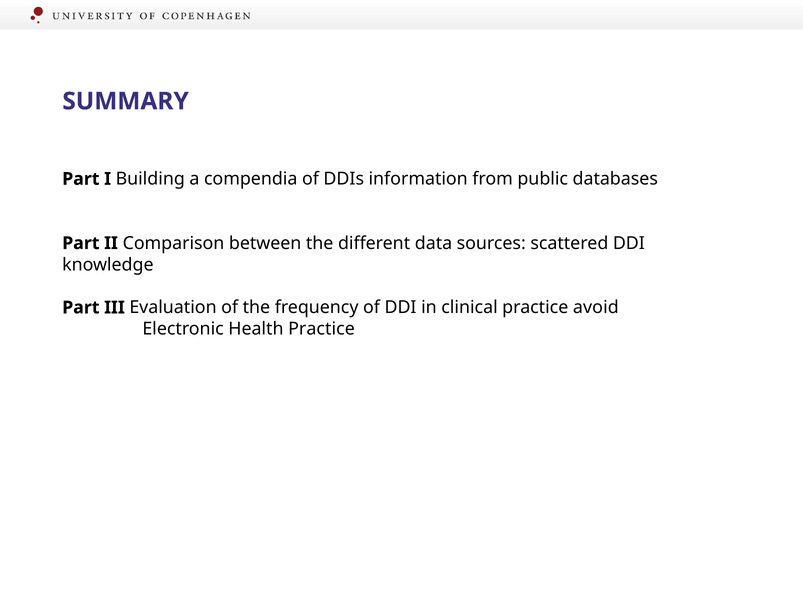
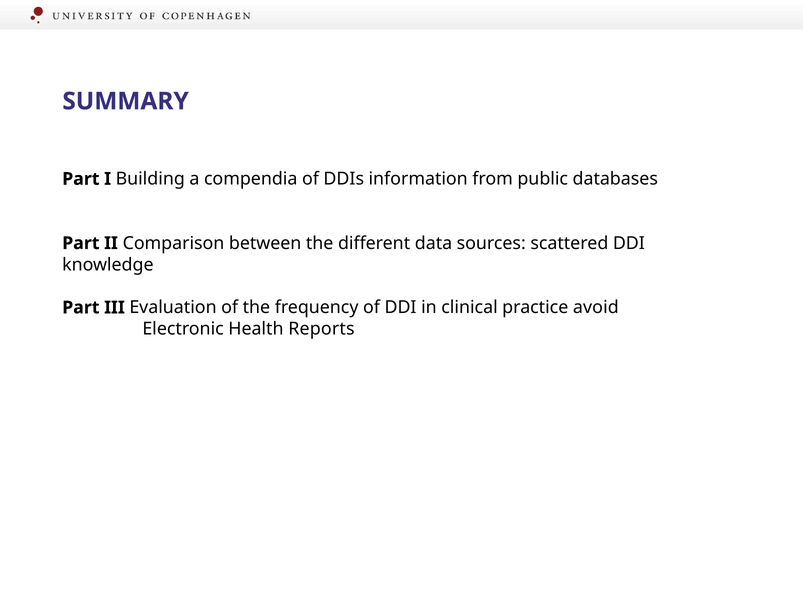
Health Practice: Practice -> Reports
